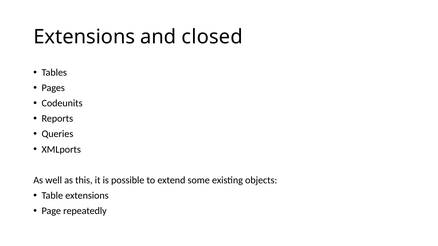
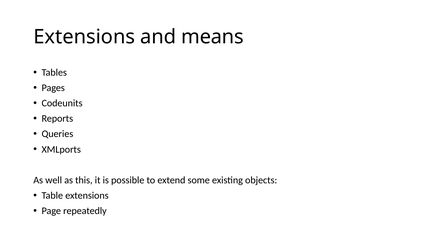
closed: closed -> means
